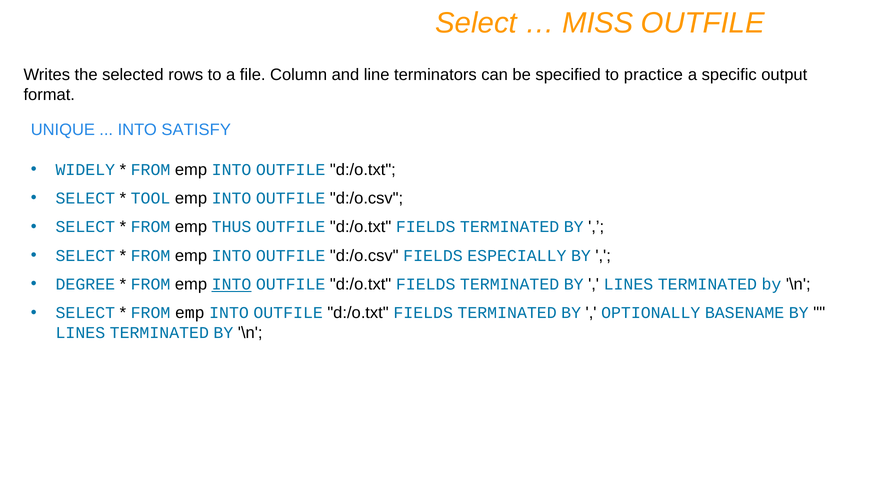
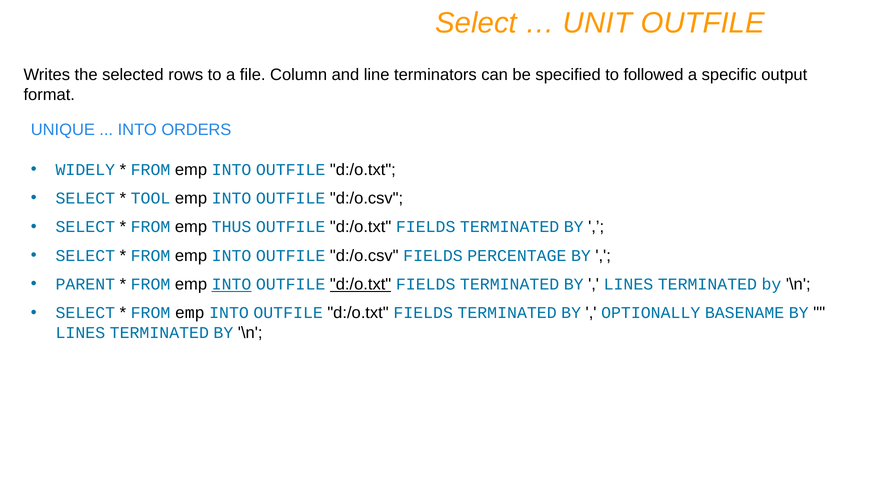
MISS: MISS -> UNIT
practice: practice -> followed
SATISFY: SATISFY -> ORDERS
ESPECIALLY: ESPECIALLY -> PERCENTAGE
DEGREE: DEGREE -> PARENT
d:/o.txt at (361, 284) underline: none -> present
